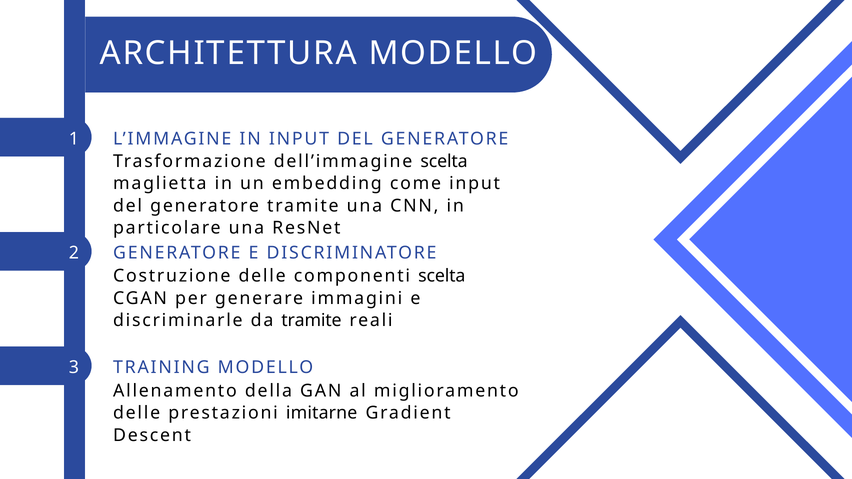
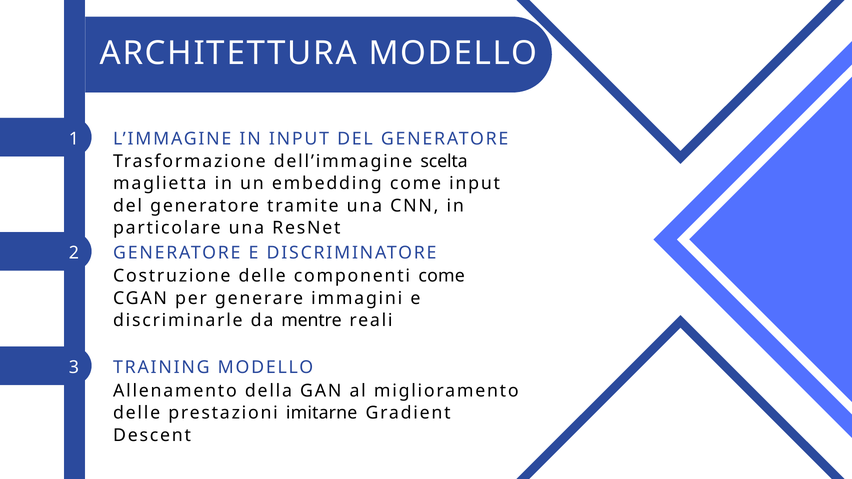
componenti scelta: scelta -> come
da tramite: tramite -> mentre
